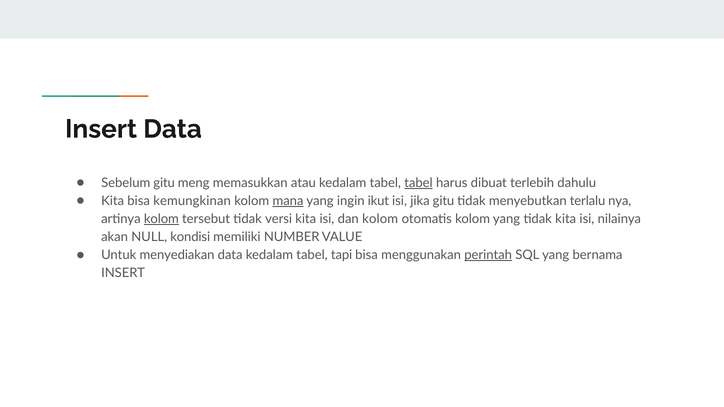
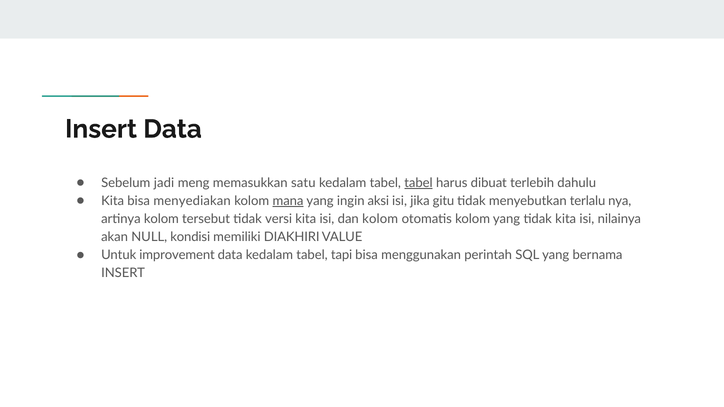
Sebelum gitu: gitu -> jadi
atau: atau -> satu
kemungkinan: kemungkinan -> menyediakan
ikut: ikut -> aksi
kolom at (161, 219) underline: present -> none
NUMBER: NUMBER -> DIAKHIRI
menyediakan: menyediakan -> improvement
perintah underline: present -> none
